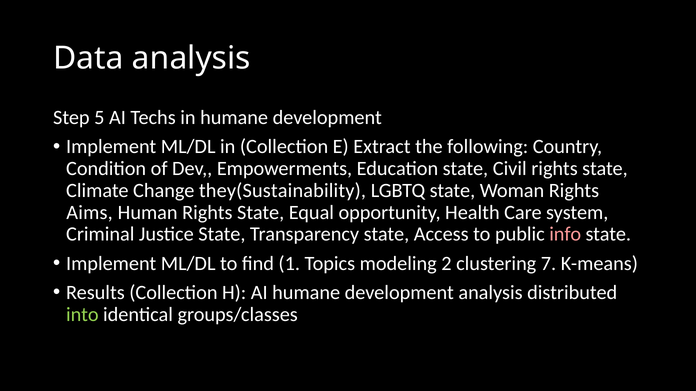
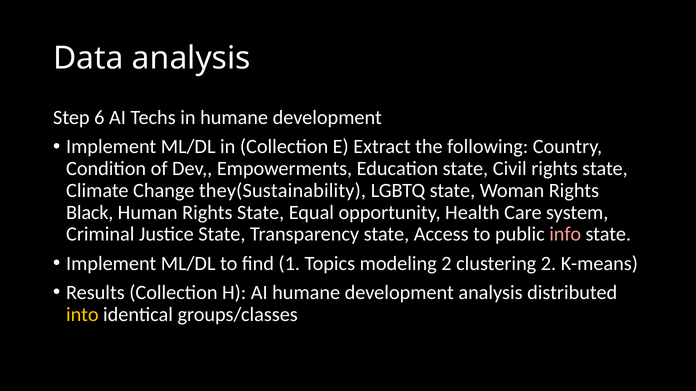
5: 5 -> 6
Aims: Aims -> Black
clustering 7: 7 -> 2
into colour: light green -> yellow
